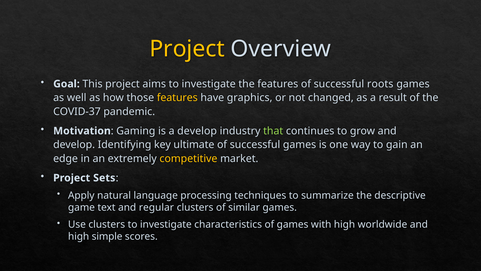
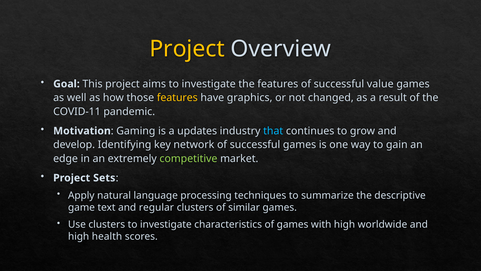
roots: roots -> value
COVID-37: COVID-37 -> COVID-11
a develop: develop -> updates
that colour: light green -> light blue
ultimate: ultimate -> network
competitive colour: yellow -> light green
simple: simple -> health
